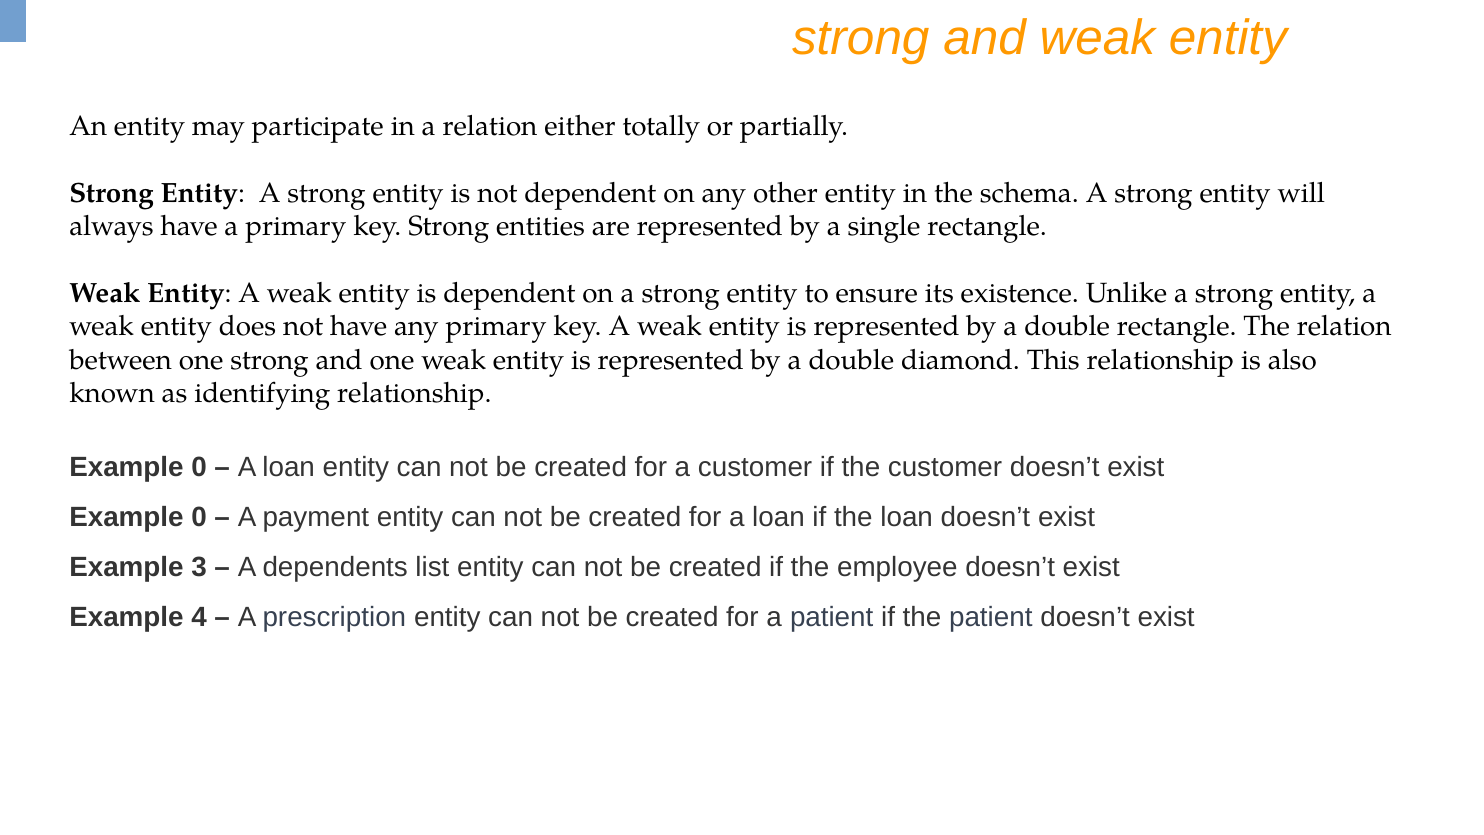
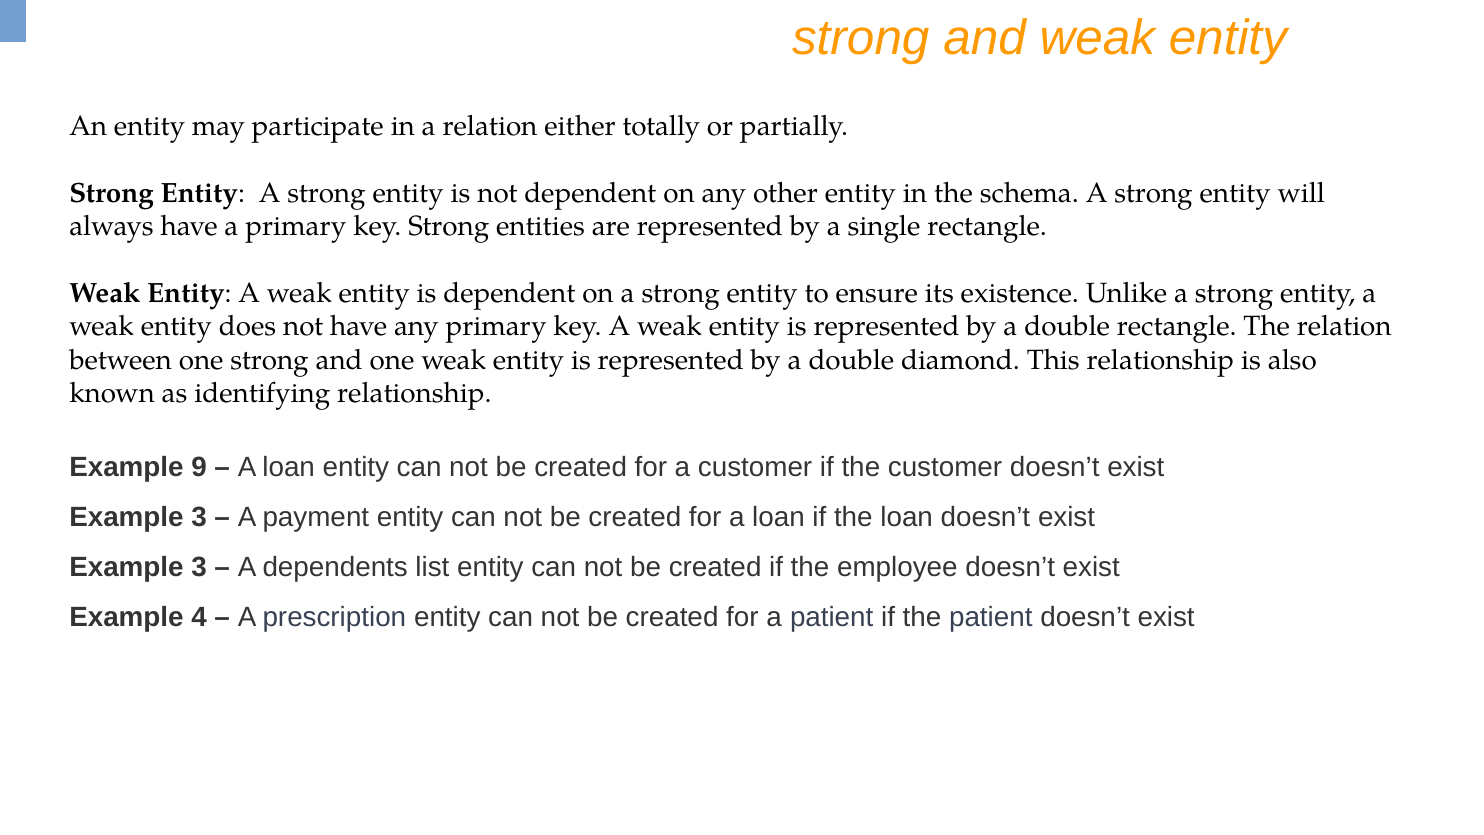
0 at (199, 467): 0 -> 9
0 at (199, 517): 0 -> 3
